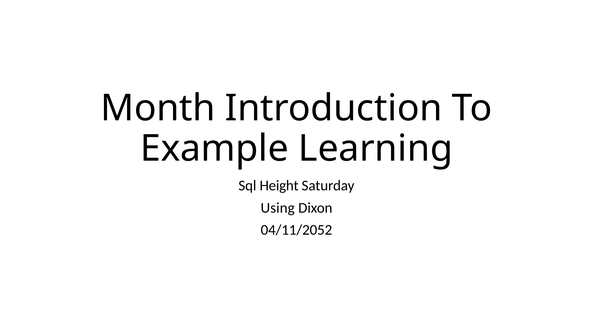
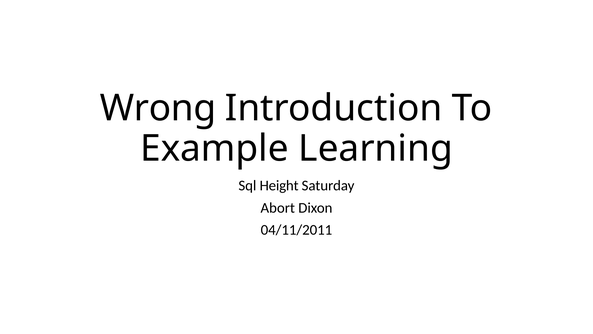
Month: Month -> Wrong
Using: Using -> Abort
04/11/2052: 04/11/2052 -> 04/11/2011
